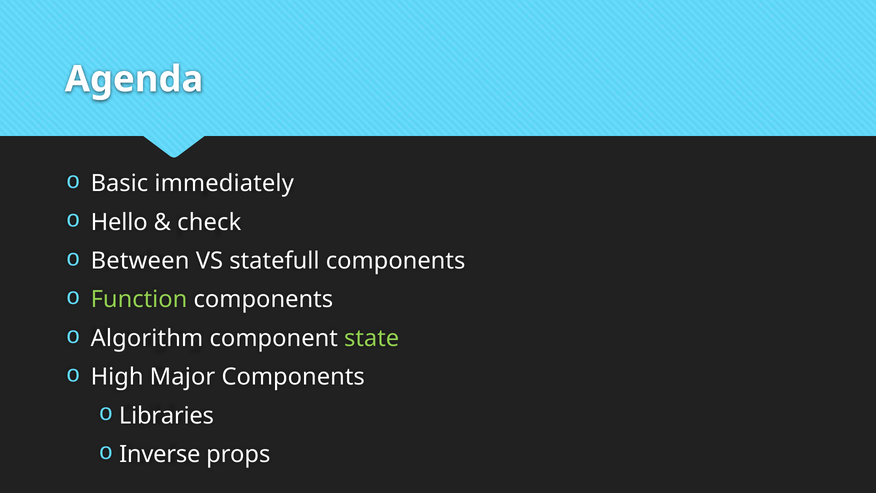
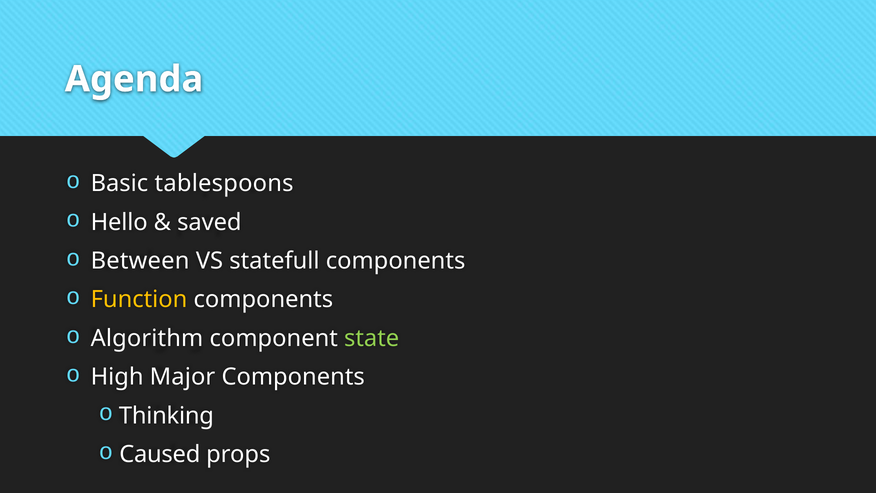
immediately: immediately -> tablespoons
check: check -> saved
Function colour: light green -> yellow
Libraries: Libraries -> Thinking
Inverse: Inverse -> Caused
